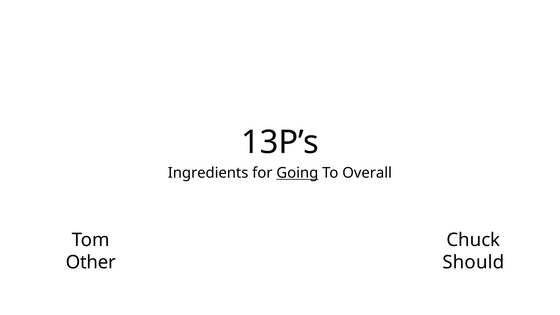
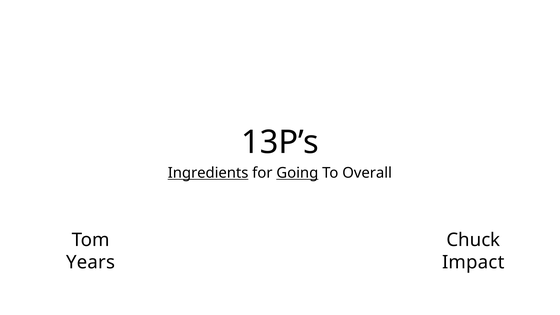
Ingredients underline: none -> present
Other: Other -> Years
Should: Should -> Impact
